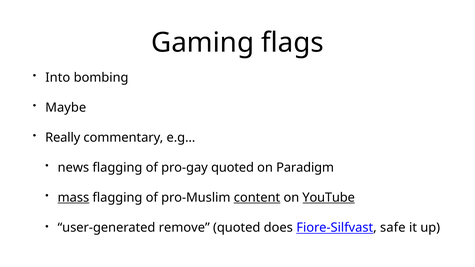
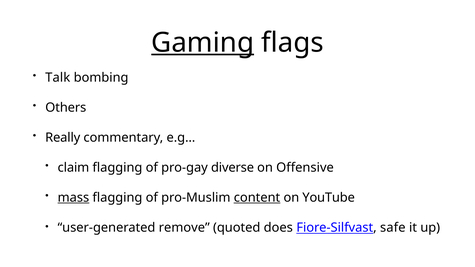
Gaming underline: none -> present
Into: Into -> Talk
Maybe: Maybe -> Others
news: news -> claim
pro-gay quoted: quoted -> diverse
Paradigm: Paradigm -> Offensive
YouTube underline: present -> none
